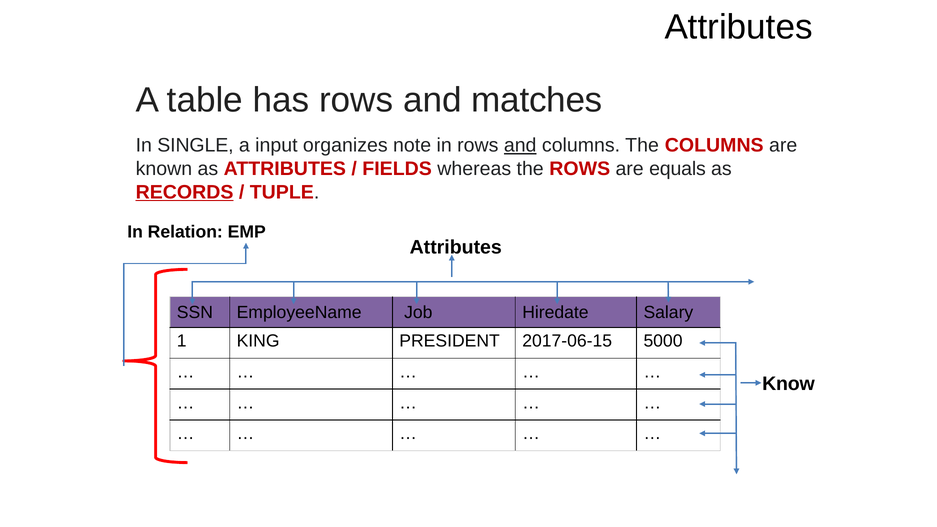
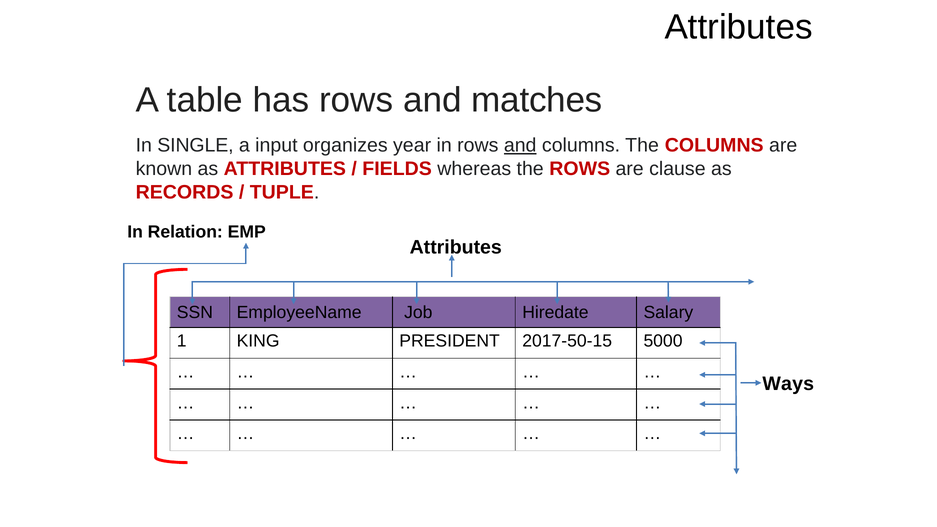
note: note -> year
equals: equals -> clause
RECORDS underline: present -> none
2017-06-15: 2017-06-15 -> 2017-50-15
Know: Know -> Ways
